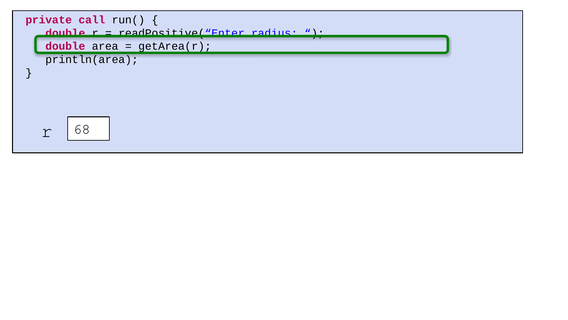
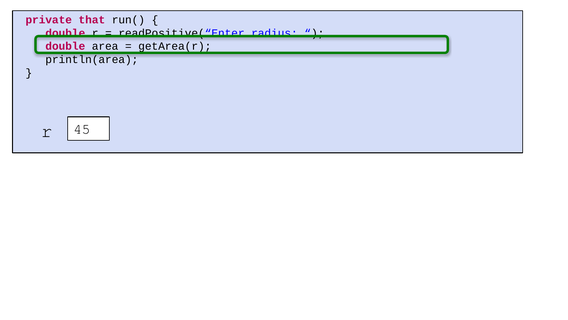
call: call -> that
68: 68 -> 45
